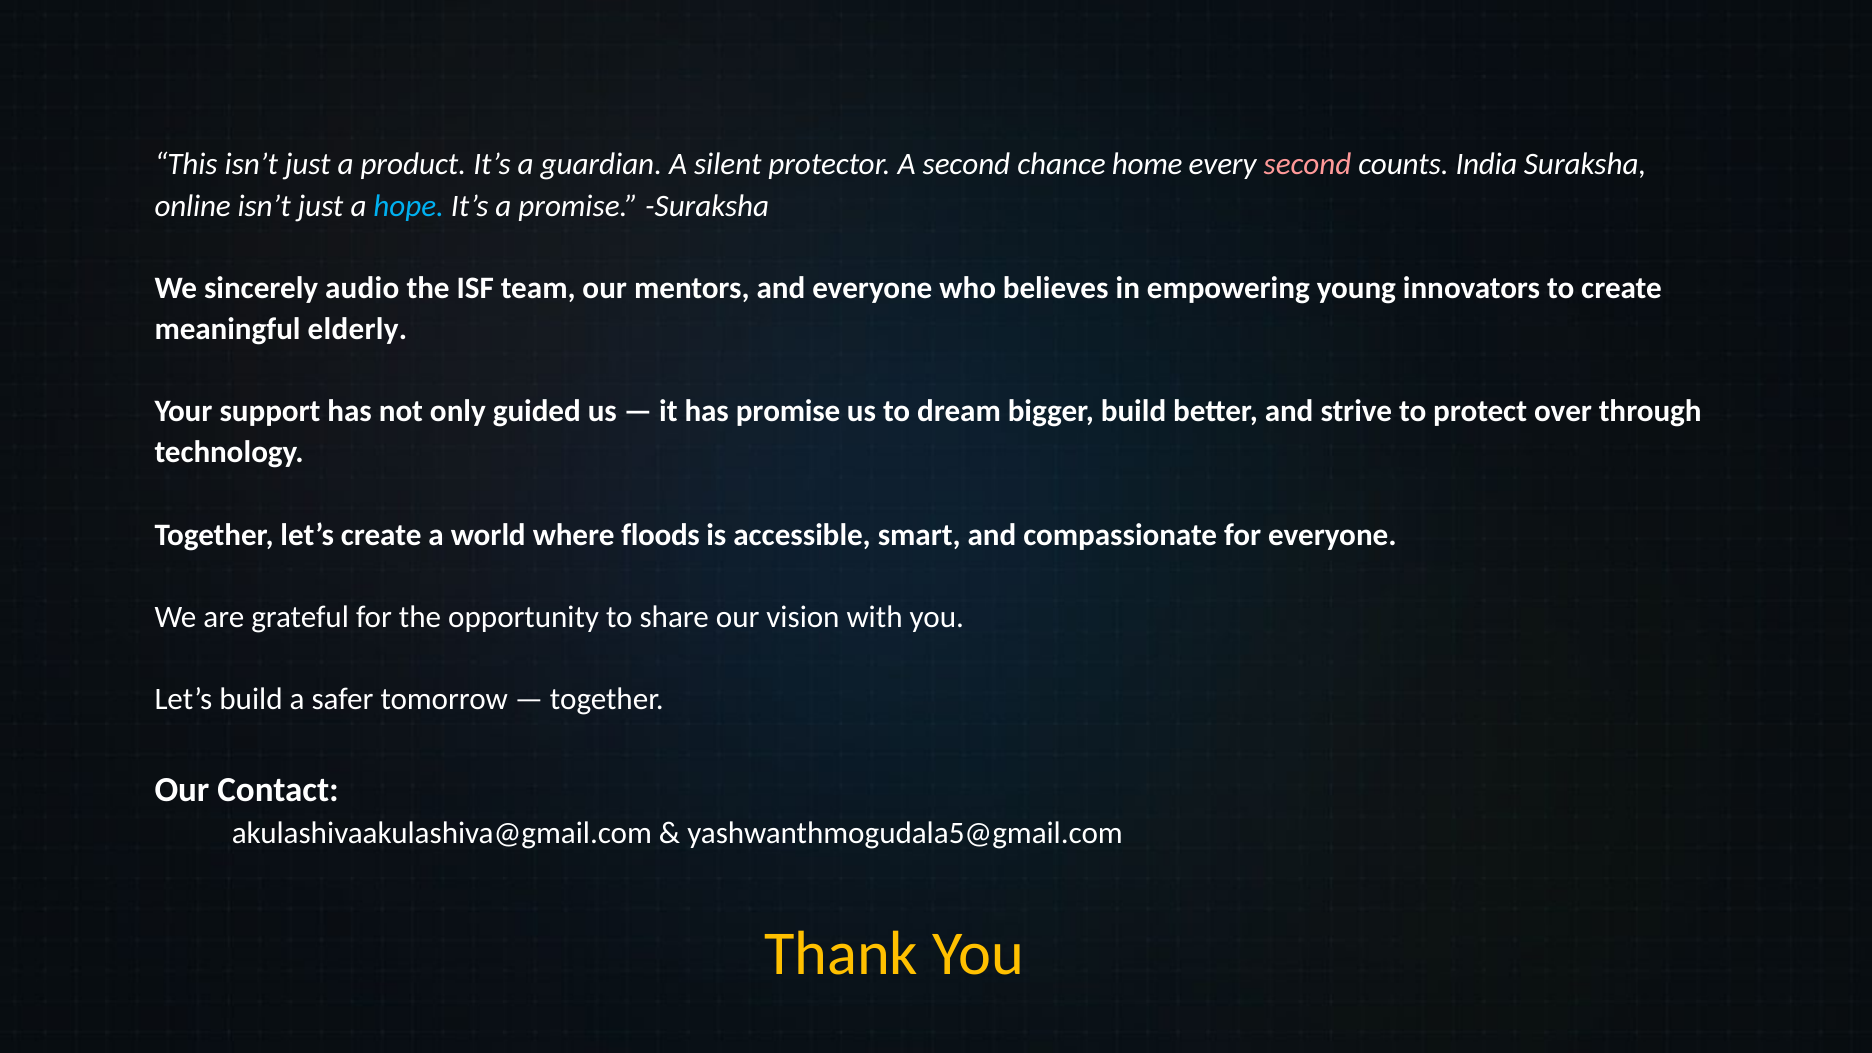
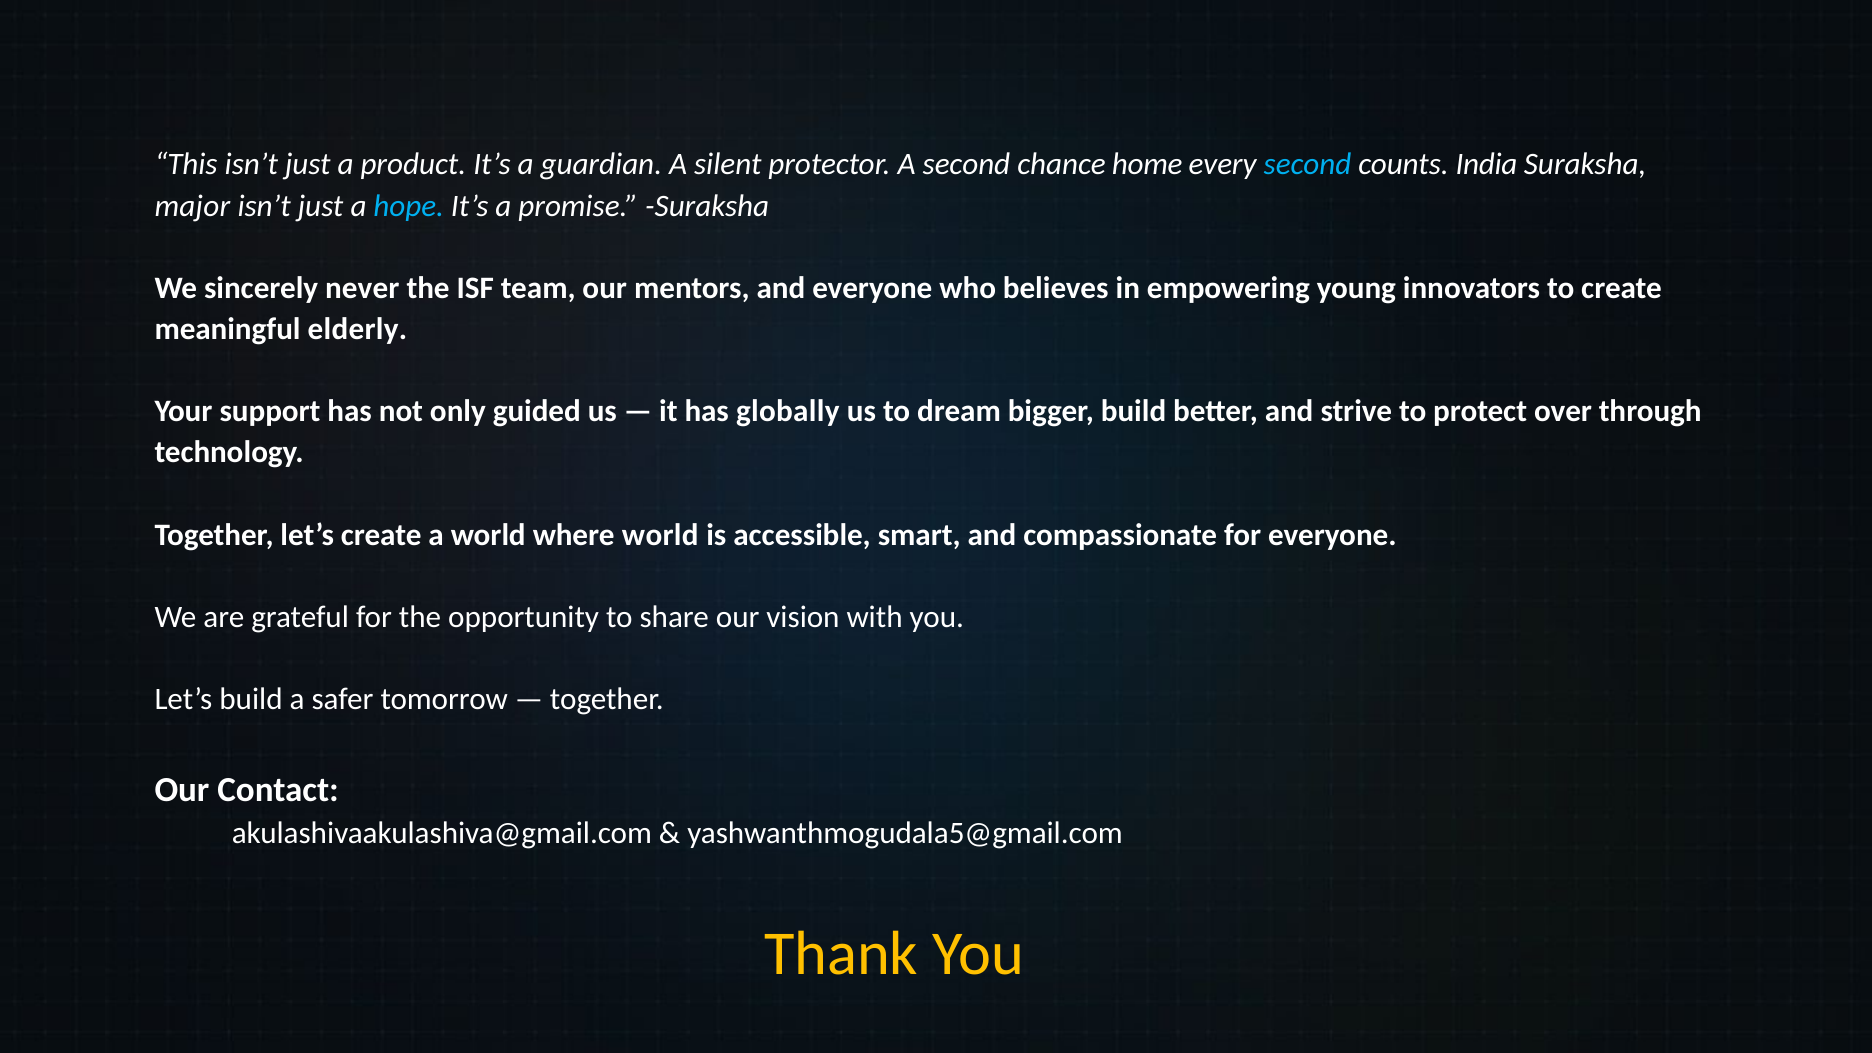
second at (1308, 165) colour: pink -> light blue
online: online -> major
audio: audio -> never
has promise: promise -> globally
where floods: floods -> world
